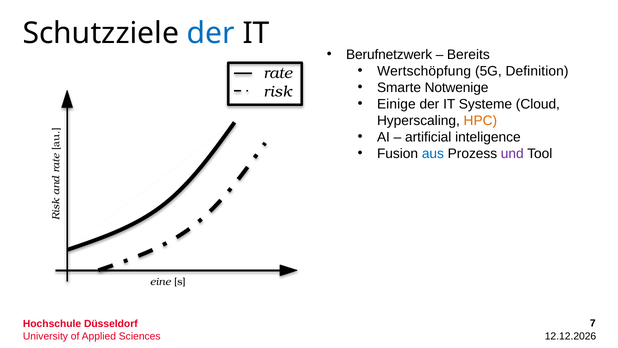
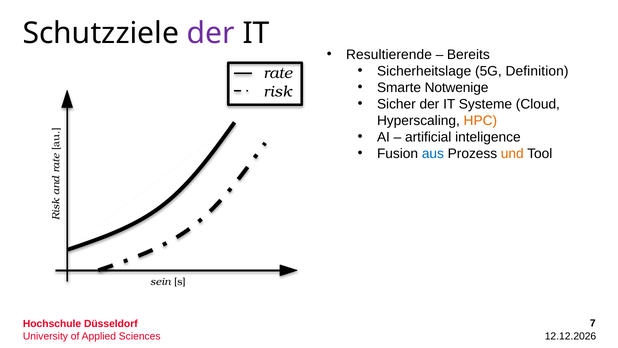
der at (211, 33) colour: blue -> purple
Berufnetzwerk: Berufnetzwerk -> Resultierende
Wertschöpfung: Wertschöpfung -> Sicherheitslage
Einige: Einige -> Sicher
und colour: purple -> orange
eine: eine -> sein
